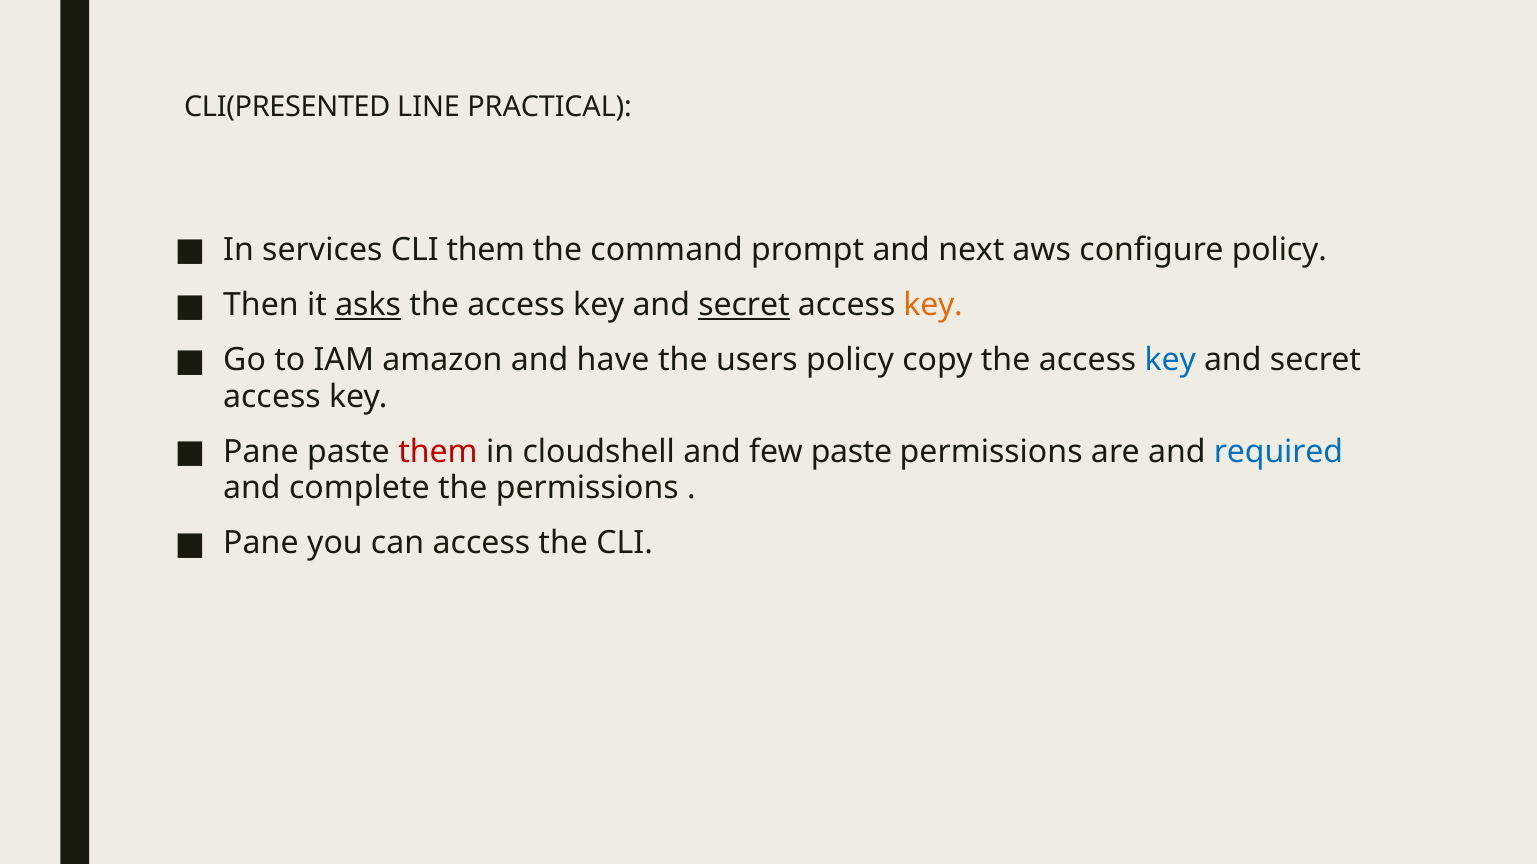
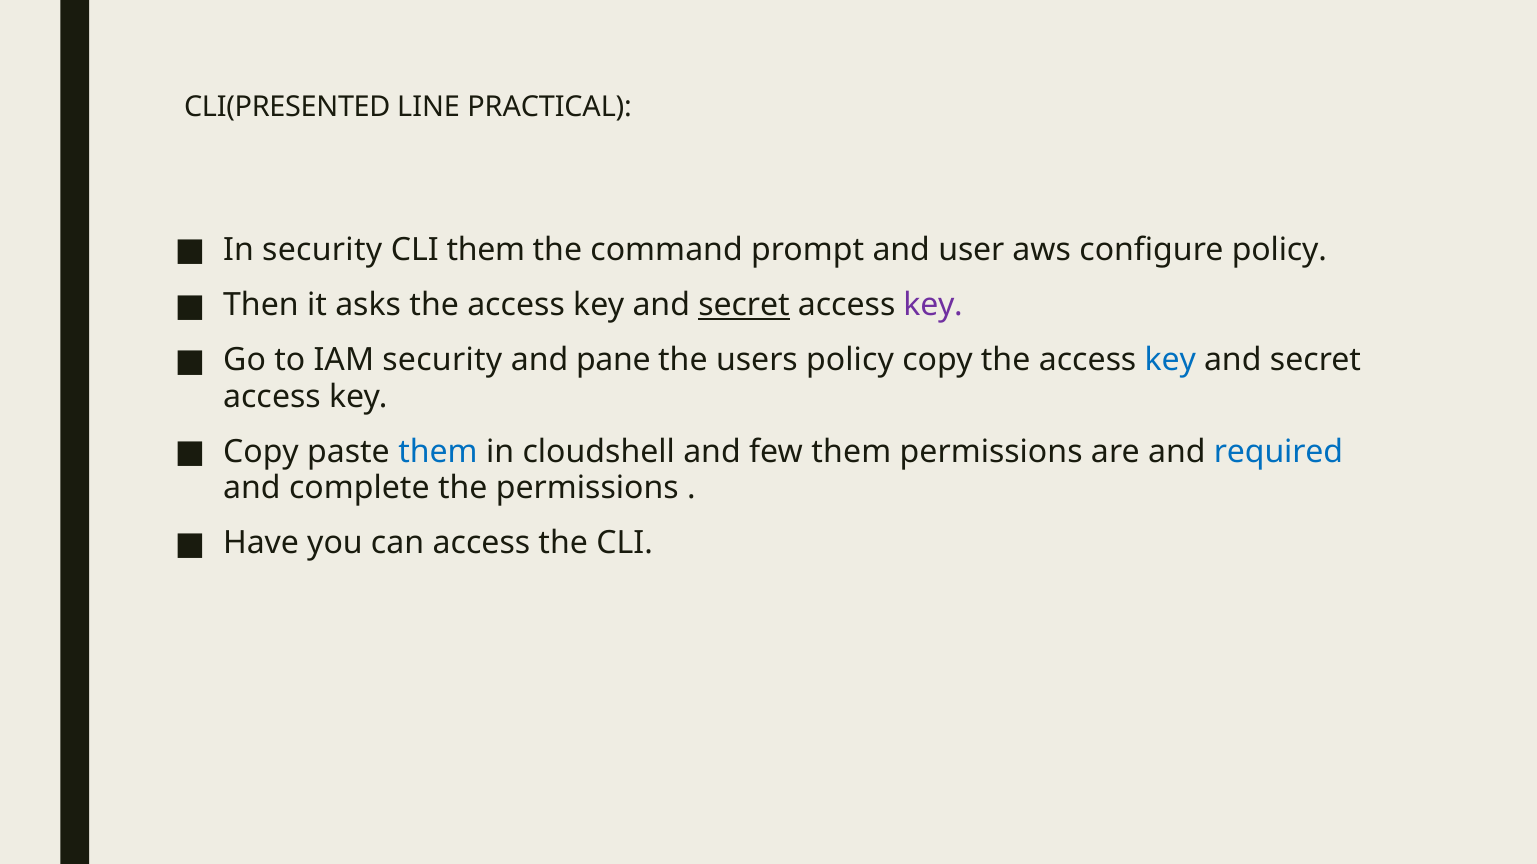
In services: services -> security
next: next -> user
asks underline: present -> none
key at (933, 305) colour: orange -> purple
IAM amazon: amazon -> security
have: have -> pane
Pane at (261, 452): Pane -> Copy
them at (438, 452) colour: red -> blue
few paste: paste -> them
Pane at (261, 544): Pane -> Have
